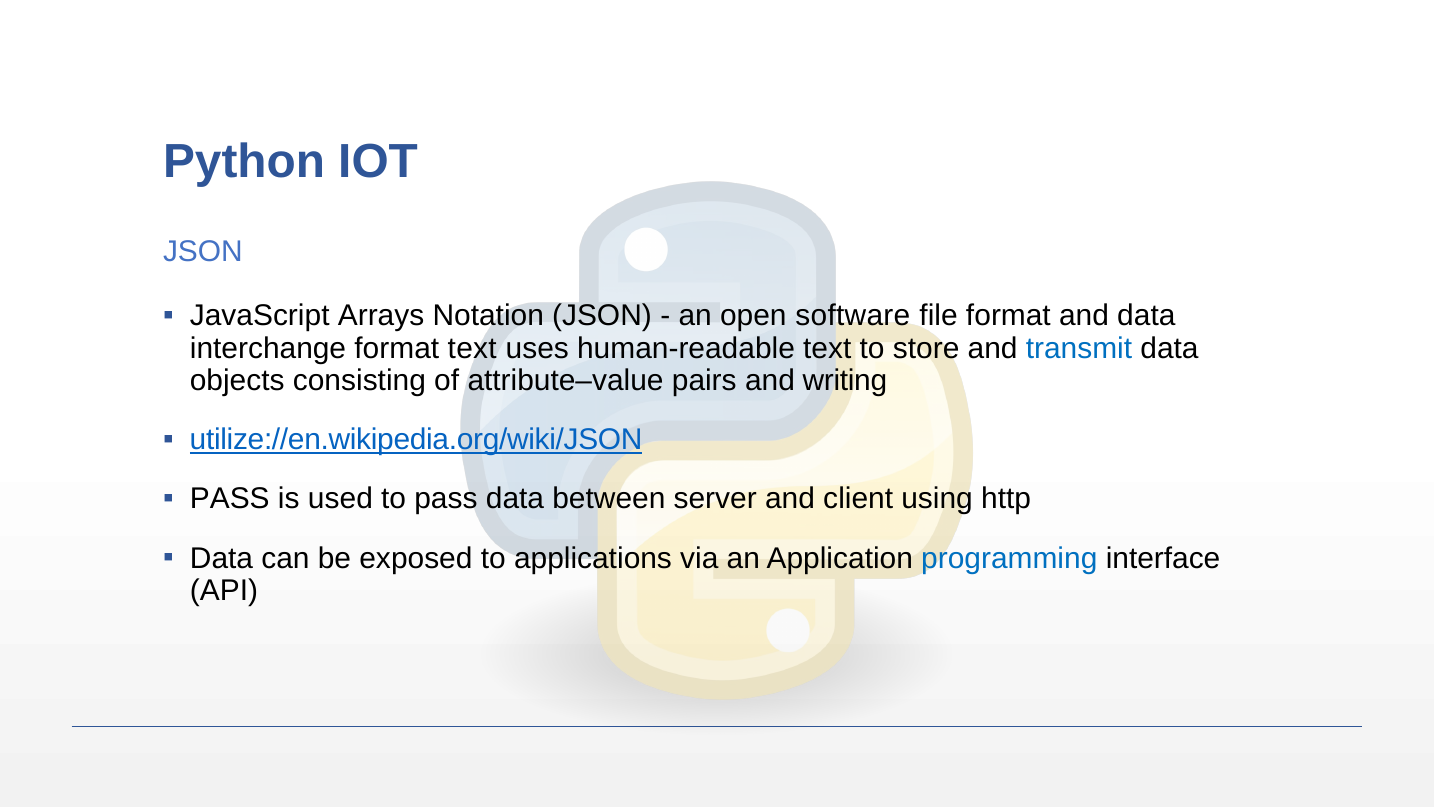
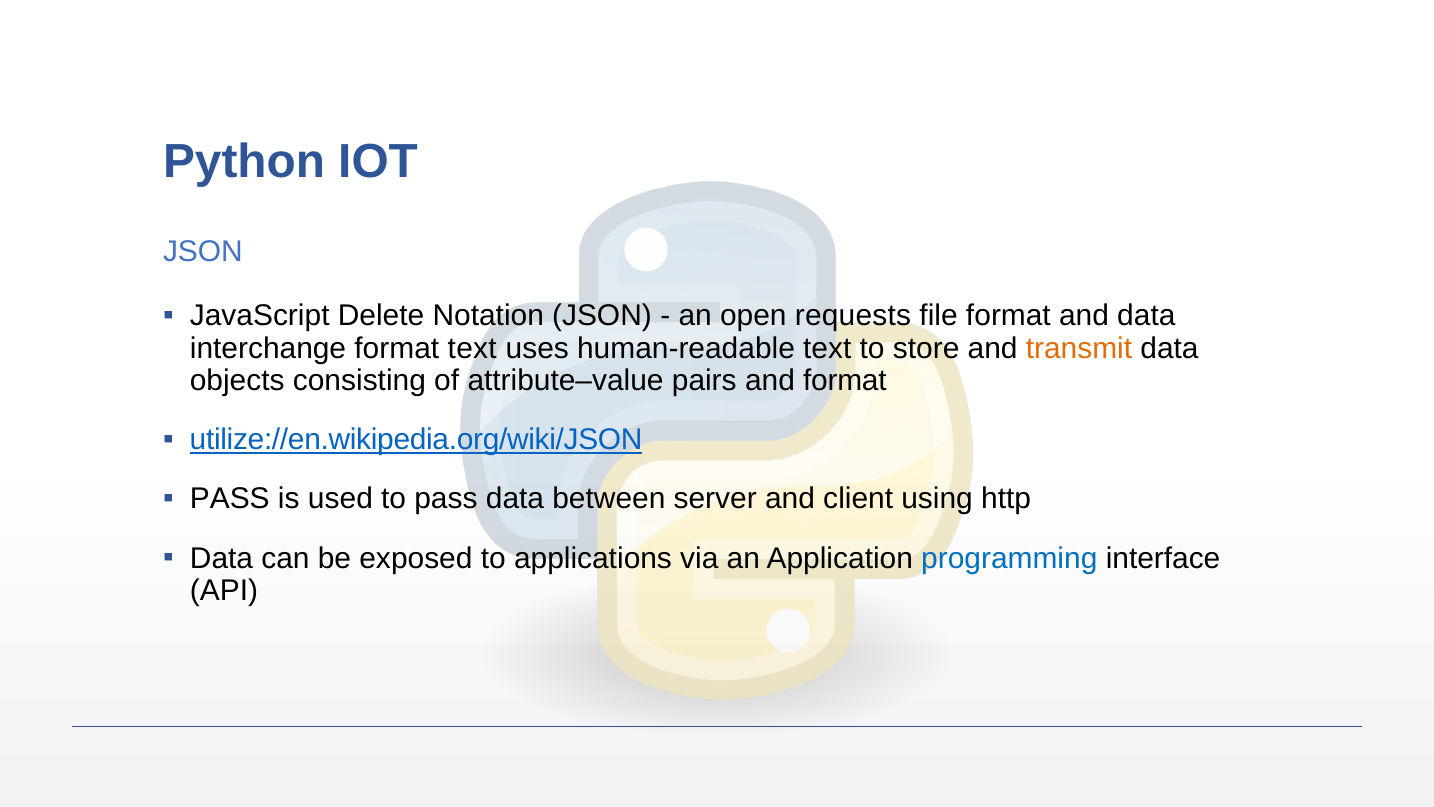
Arrays: Arrays -> Delete
software: software -> requests
transmit colour: blue -> orange
and writing: writing -> format
